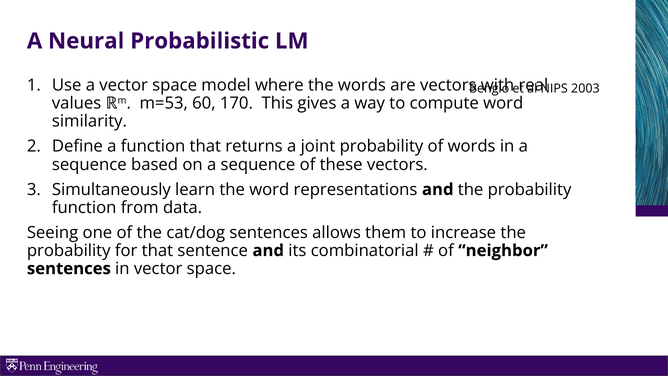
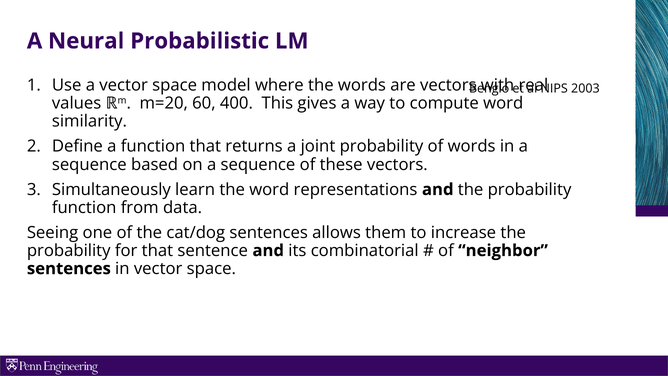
m=53: m=53 -> m=20
170: 170 -> 400
